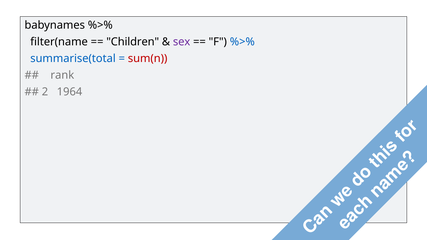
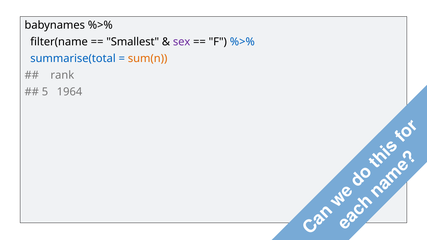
Children: Children -> Smallest
sum(n colour: red -> orange
2: 2 -> 5
